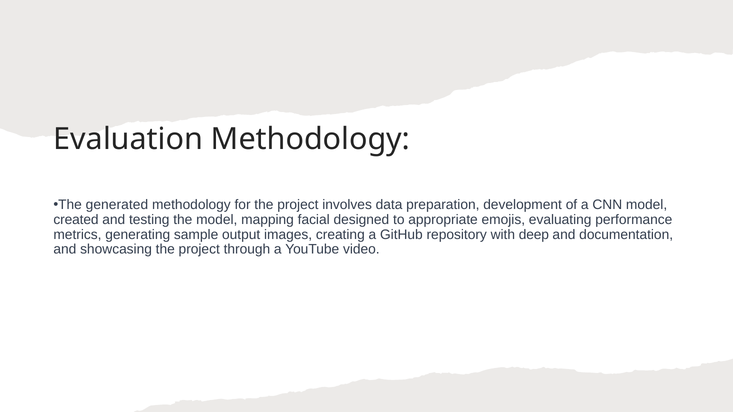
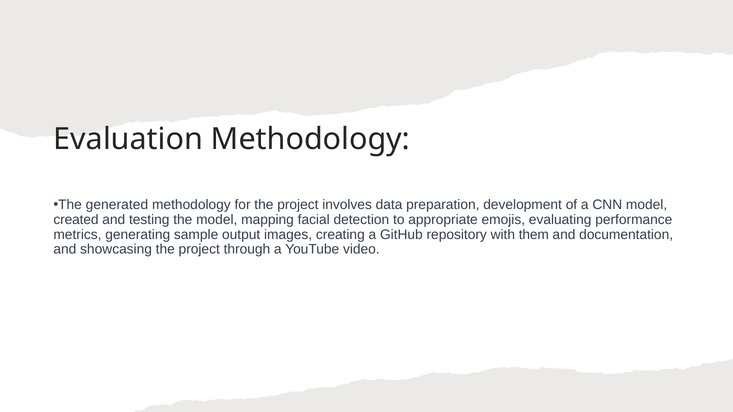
designed: designed -> detection
deep: deep -> them
